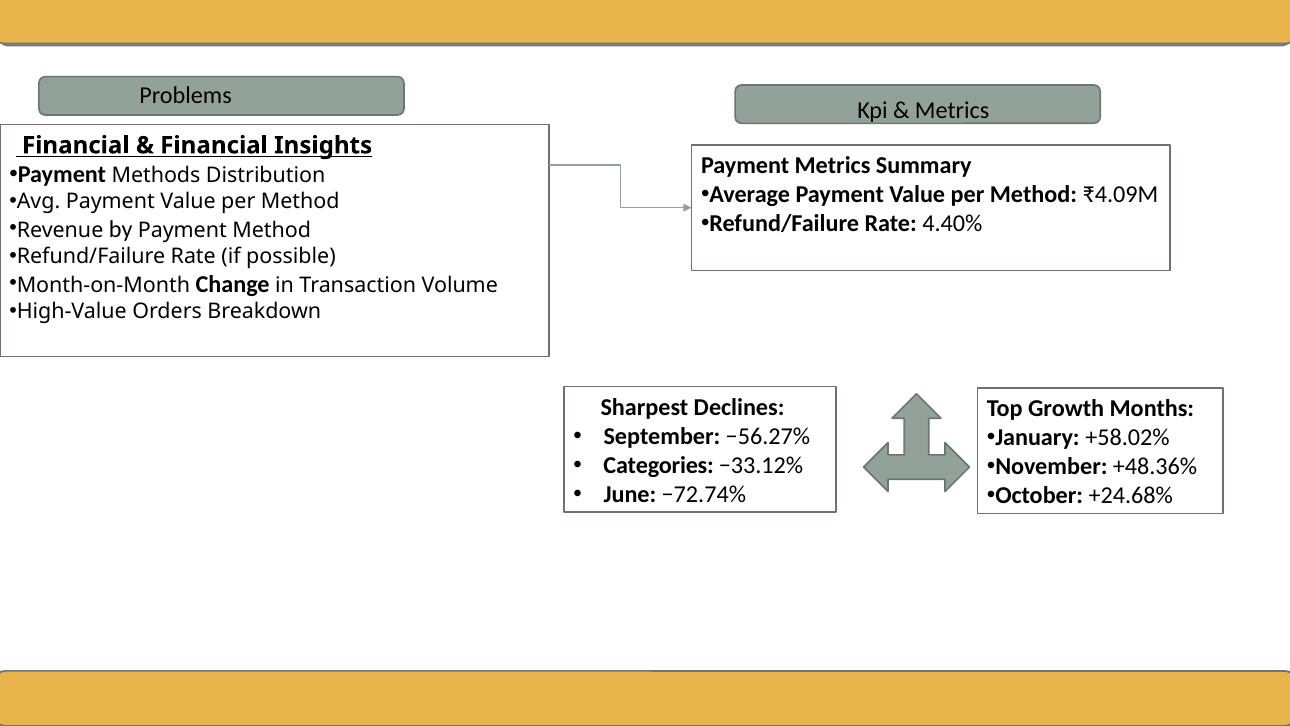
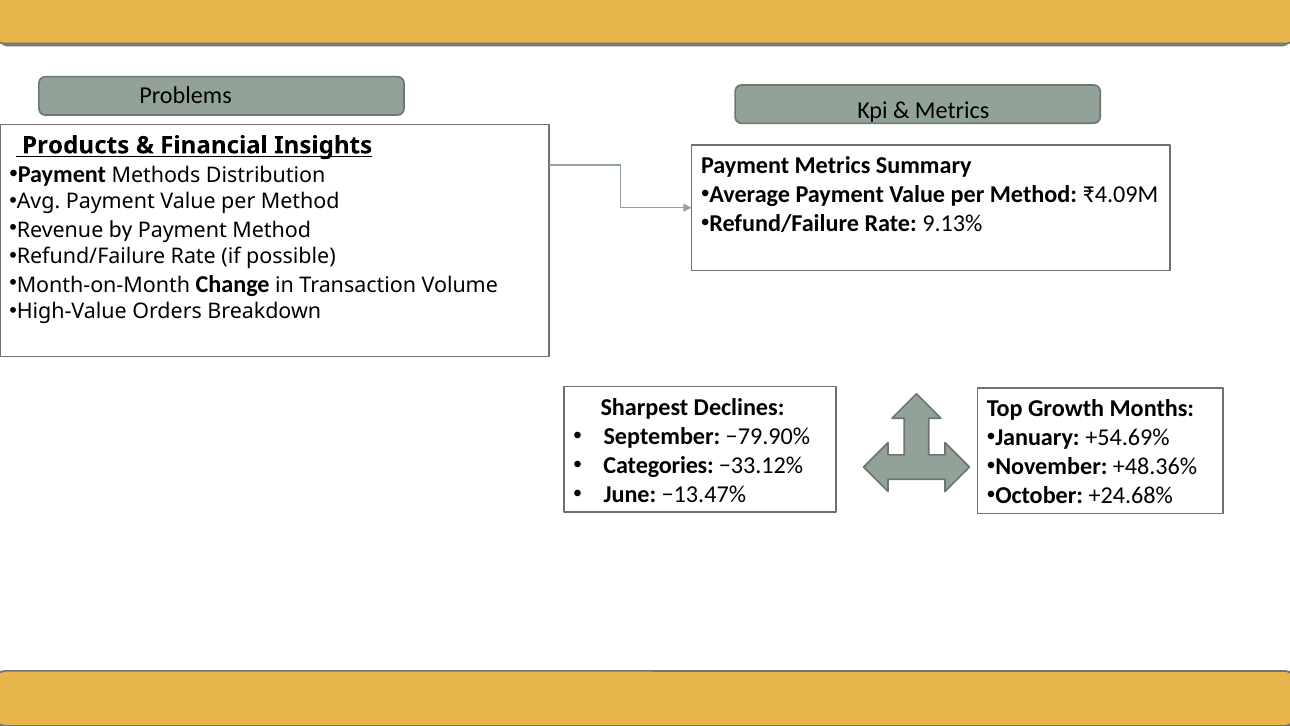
Financial at (76, 145): Financial -> Products
4.40%: 4.40% -> 9.13%
−56.27%: −56.27% -> −79.90%
+58.02%: +58.02% -> +54.69%
−72.74%: −72.74% -> −13.47%
